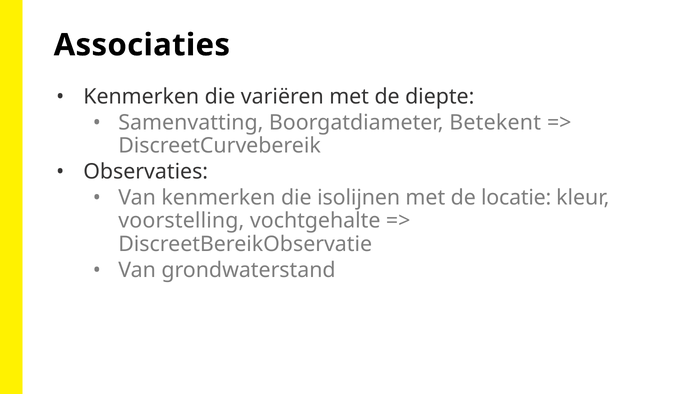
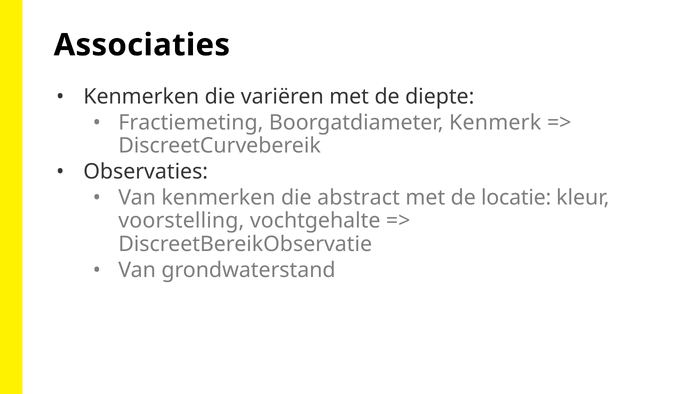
Samenvatting: Samenvatting -> Fractiemeting
Betekent: Betekent -> Kenmerk
isolijnen: isolijnen -> abstract
